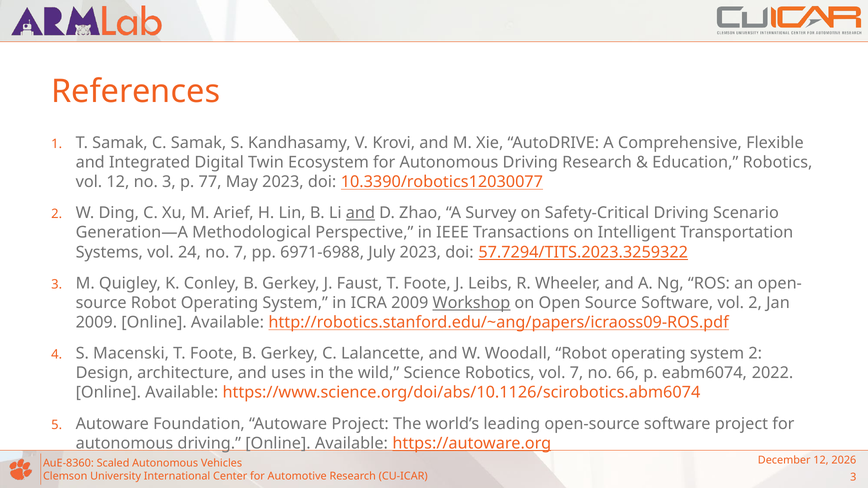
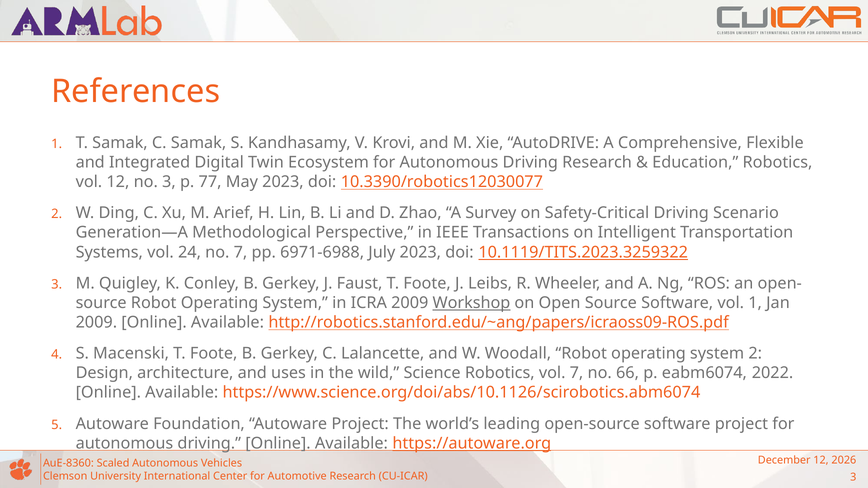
and at (360, 213) underline: present -> none
57.7294/TITS.2023.3259322: 57.7294/TITS.2023.3259322 -> 10.1119/TITS.2023.3259322
vol 2: 2 -> 1
